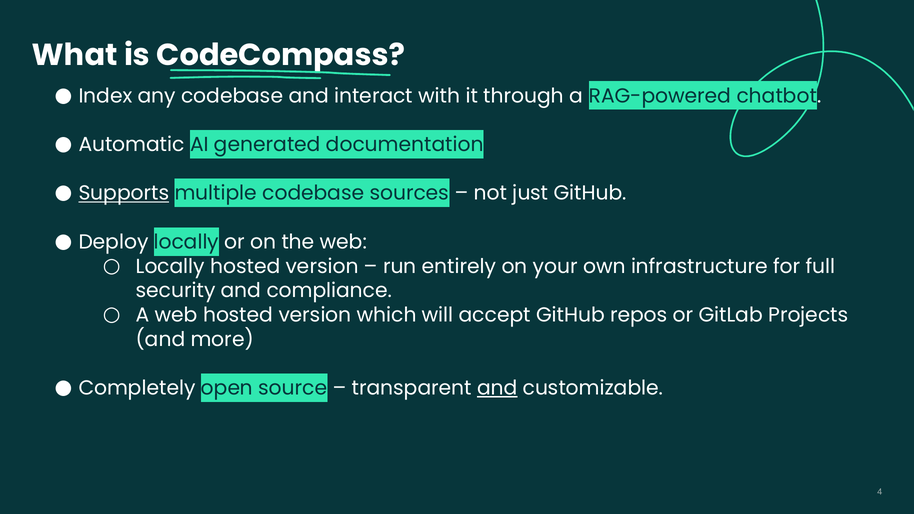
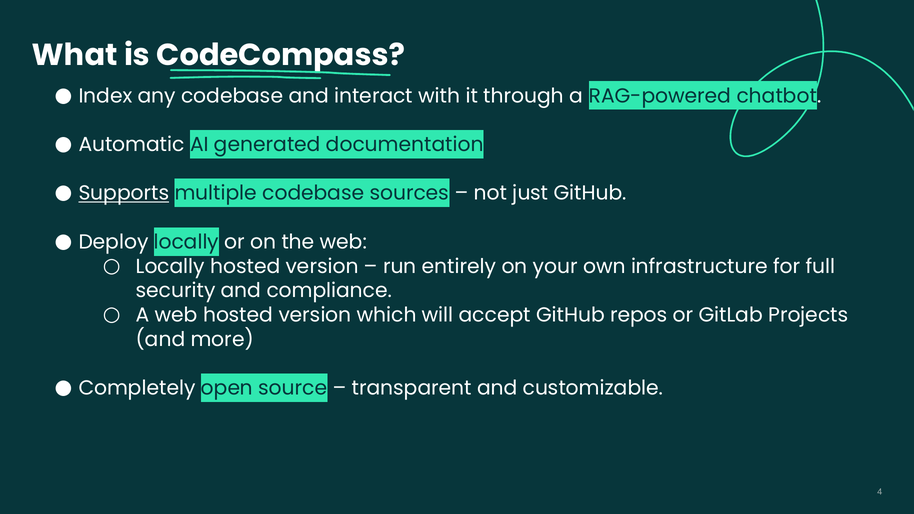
and at (497, 388) underline: present -> none
